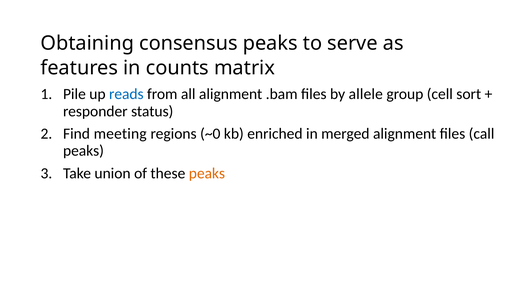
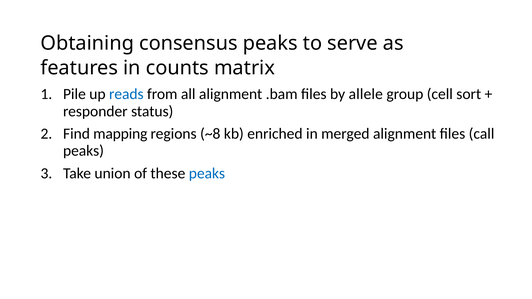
meeting: meeting -> mapping
~0: ~0 -> ~8
peaks at (207, 174) colour: orange -> blue
